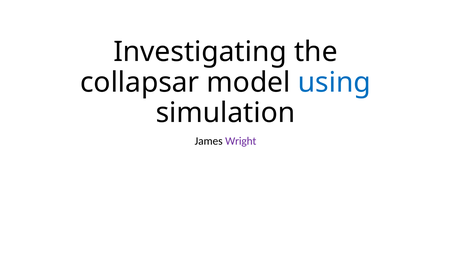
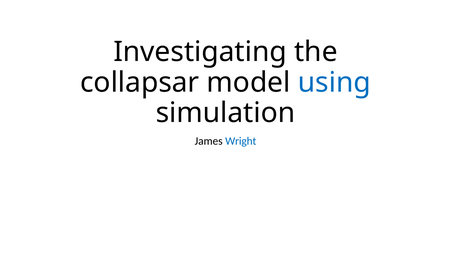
Wright colour: purple -> blue
